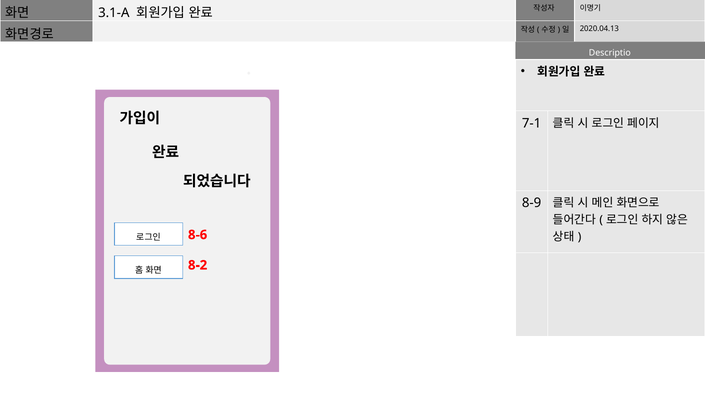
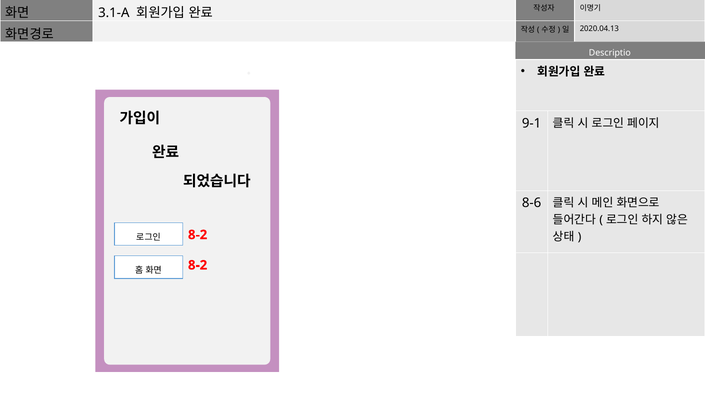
7-1: 7-1 -> 9-1
8-9: 8-9 -> 8-6
8-6 at (198, 235): 8-6 -> 8-2
